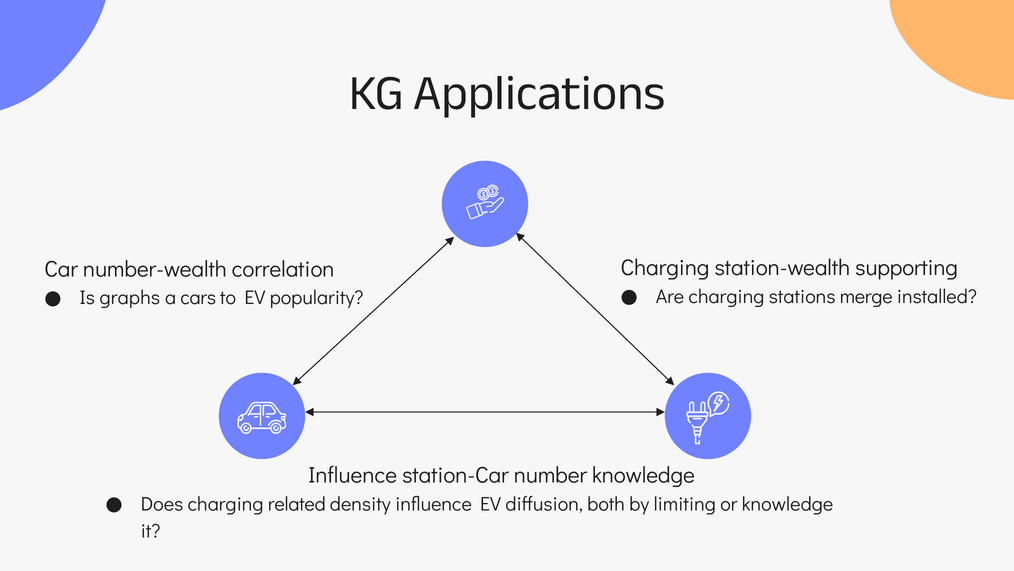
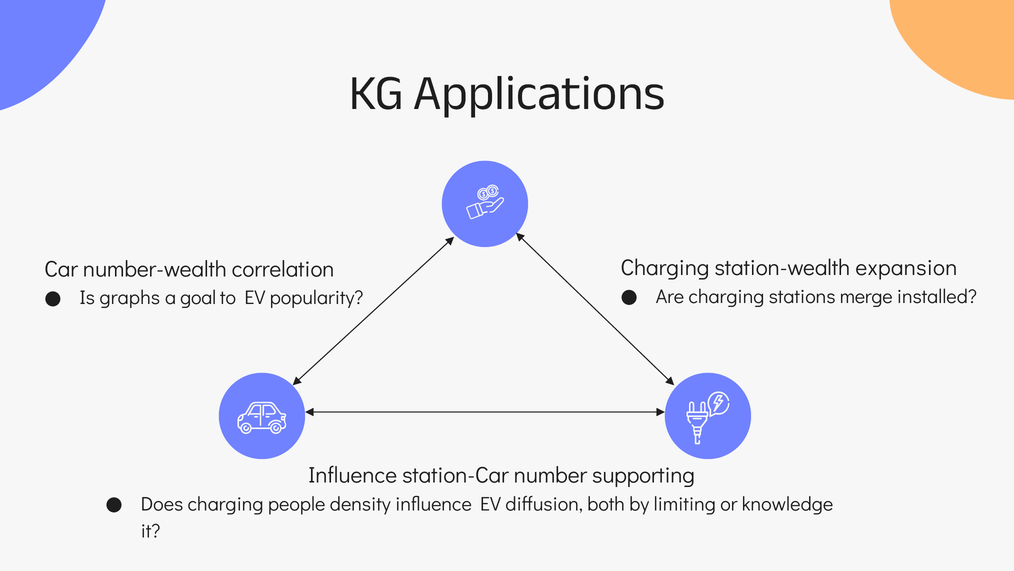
supporting: supporting -> expansion
cars: cars -> goal
number knowledge: knowledge -> supporting
related: related -> people
